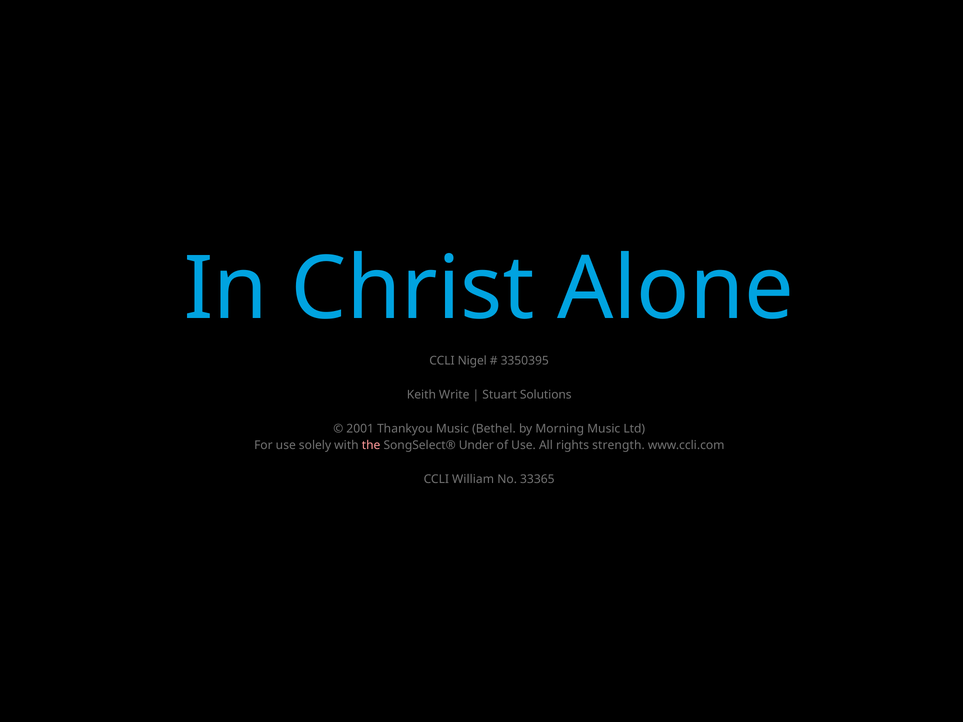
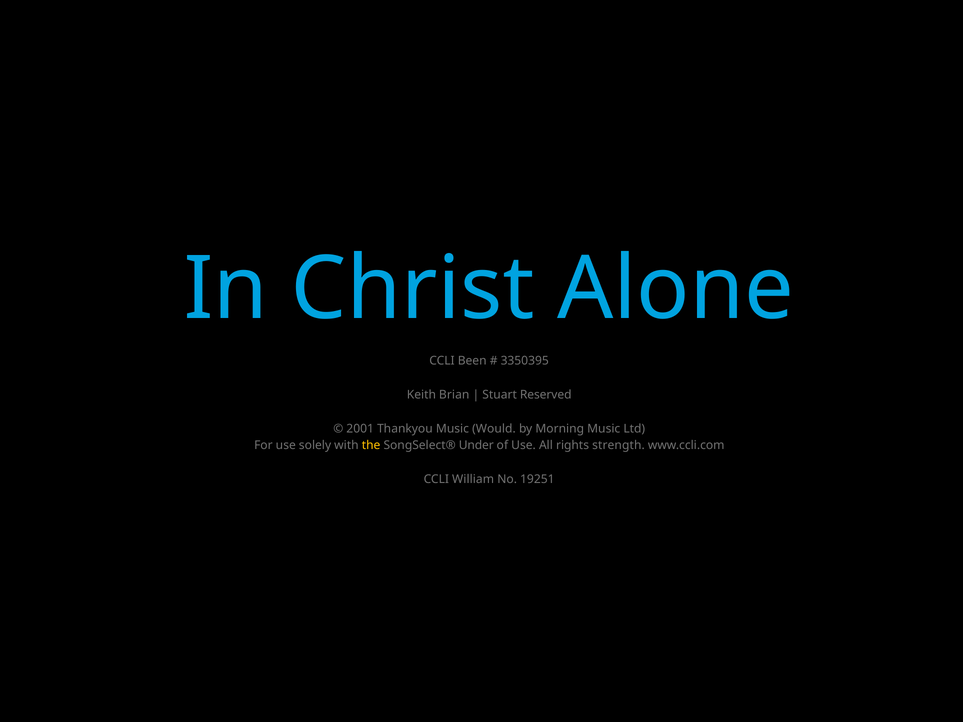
Nigel: Nigel -> Been
Write: Write -> Brian
Solutions: Solutions -> Reserved
Bethel: Bethel -> Would
the colour: pink -> yellow
33365: 33365 -> 19251
